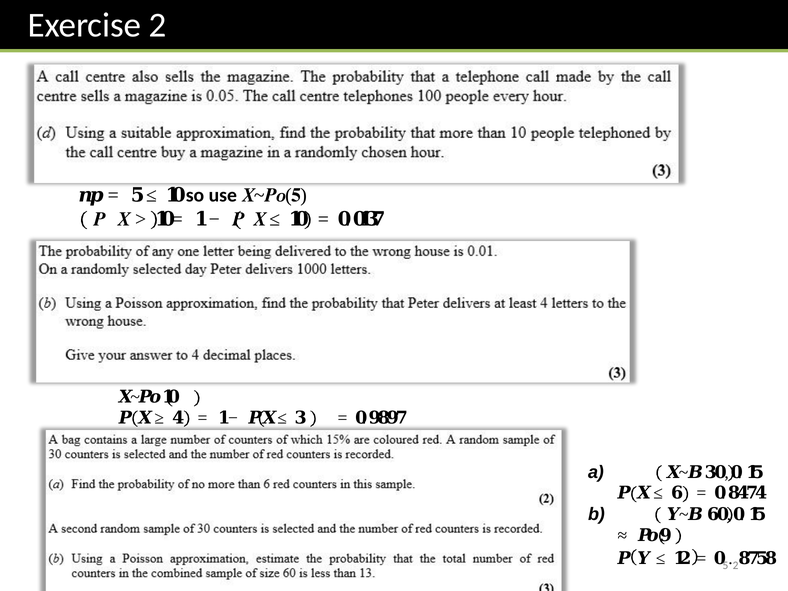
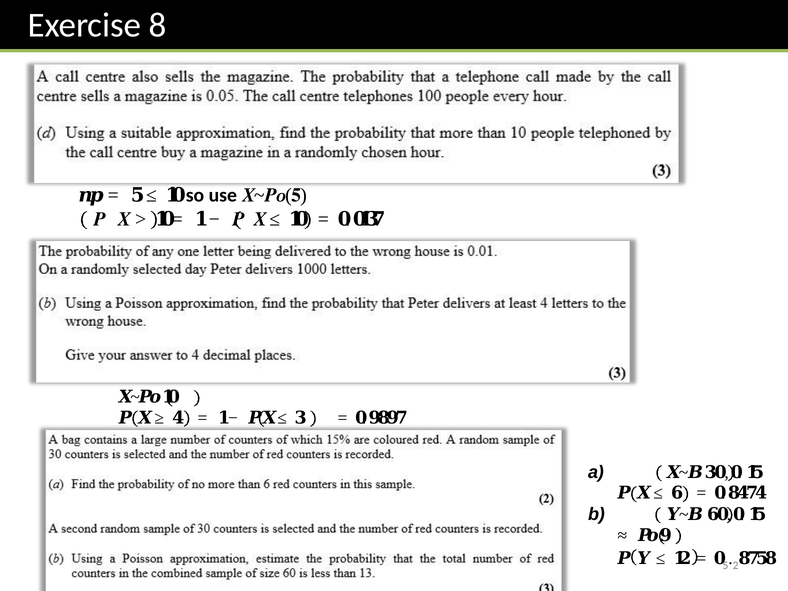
Exercise 2: 2 -> 8
